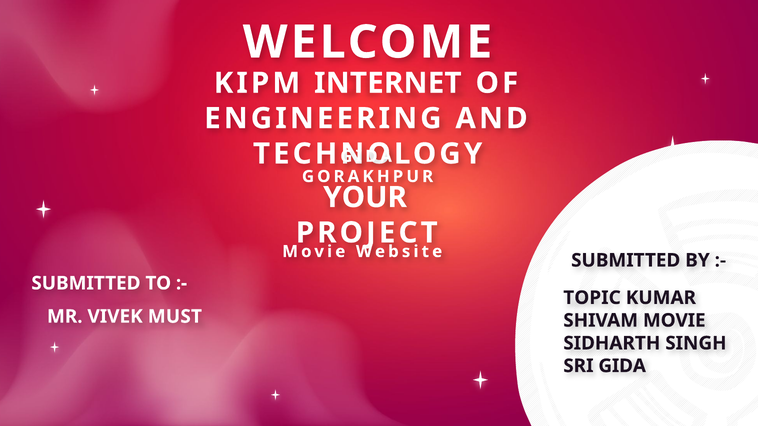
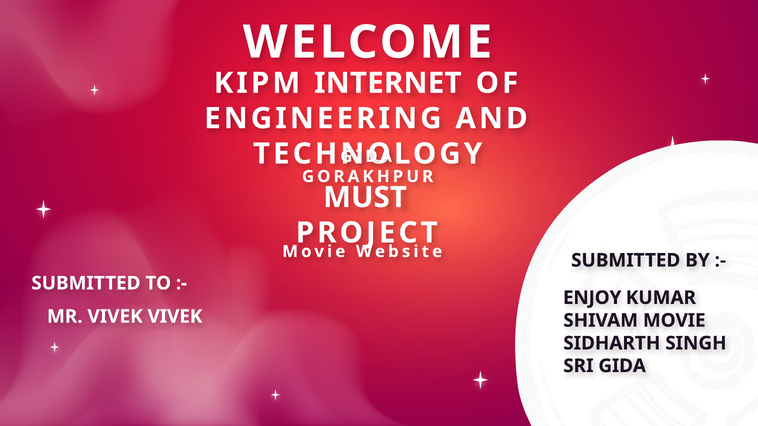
YOUR: YOUR -> MUST
TOPIC: TOPIC -> ENJOY
VIVEK MUST: MUST -> VIVEK
